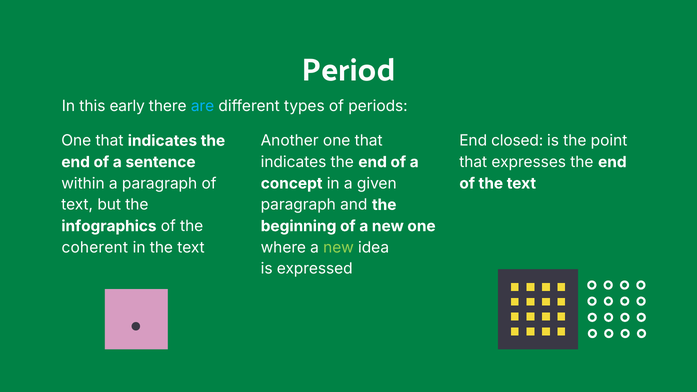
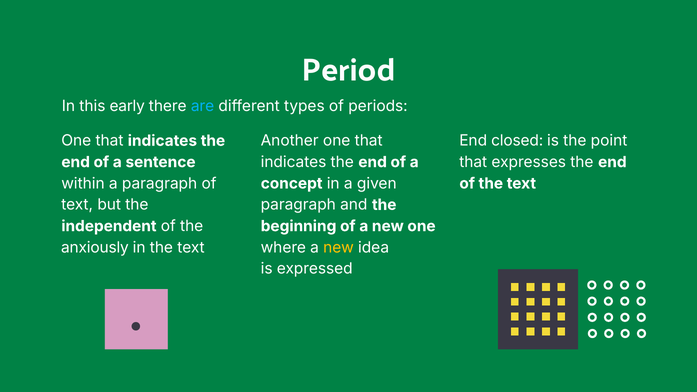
infographics: infographics -> independent
coherent: coherent -> anxiously
new at (339, 248) colour: light green -> yellow
